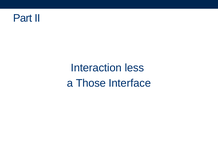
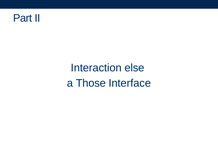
less: less -> else
